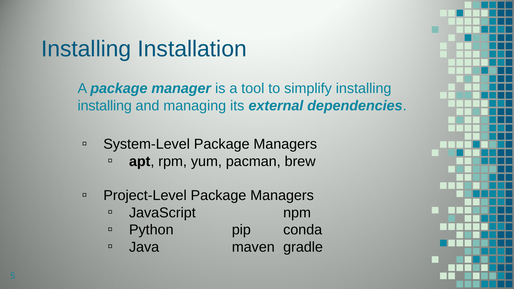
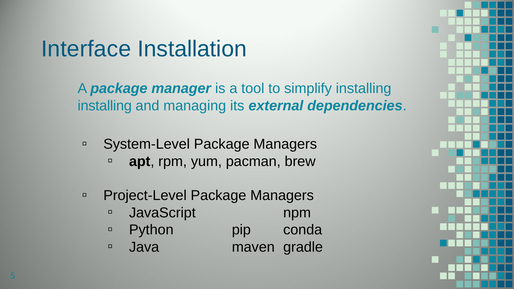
Installing at (86, 49): Installing -> Interface
